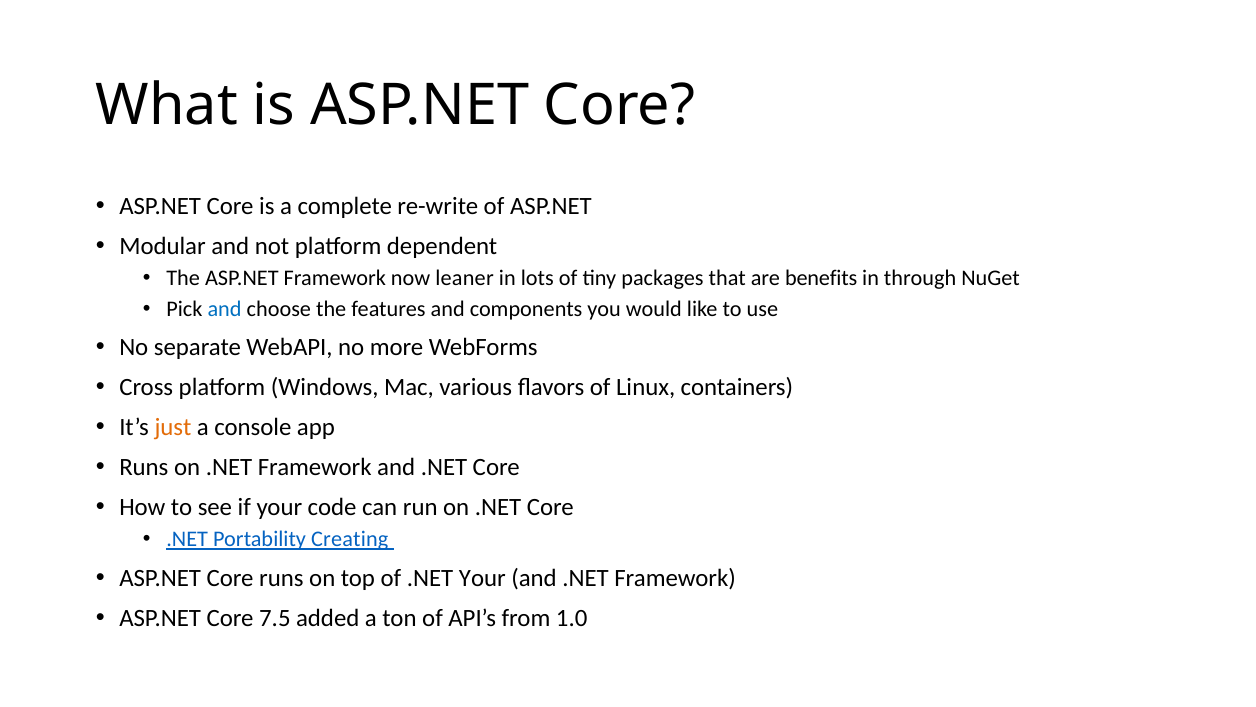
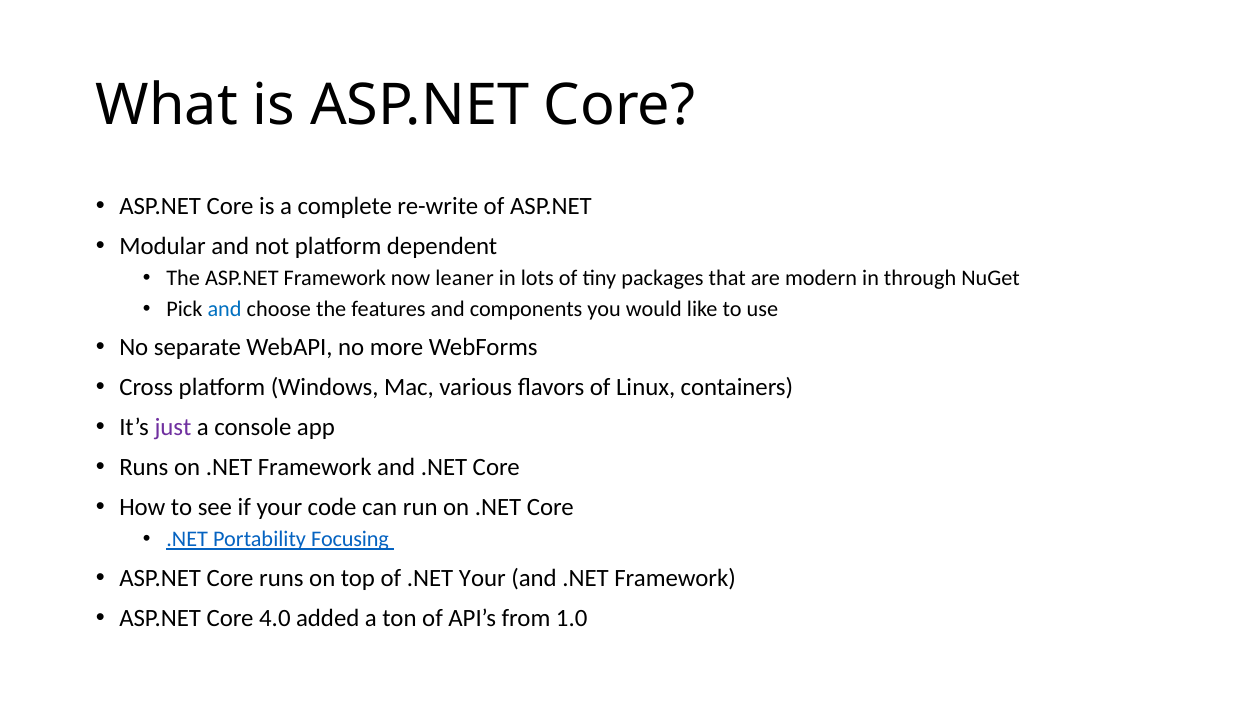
benefits: benefits -> modern
just colour: orange -> purple
Creating: Creating -> Focusing
7.5: 7.5 -> 4.0
